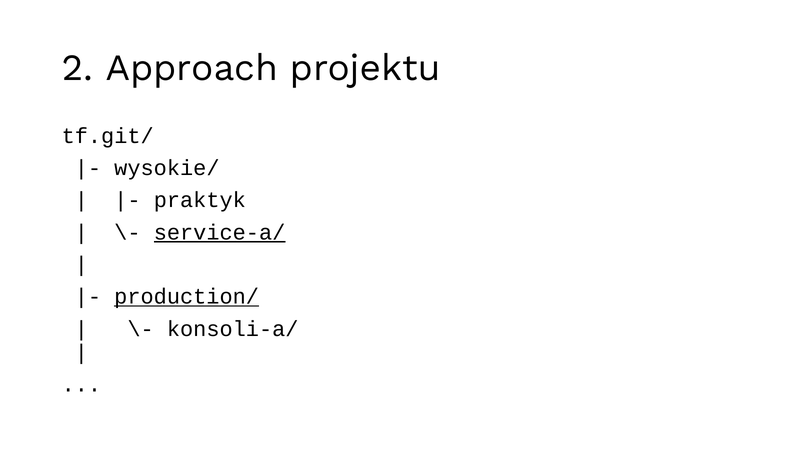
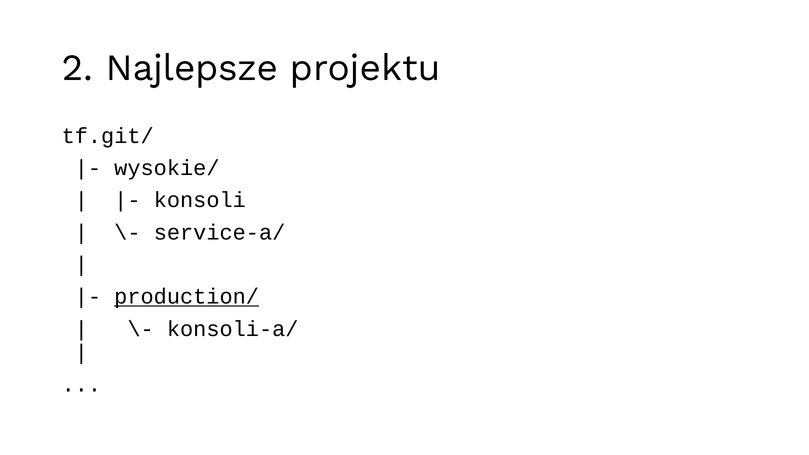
Approach: Approach -> Najlepsze
praktyk: praktyk -> konsoli
service-a/ underline: present -> none
